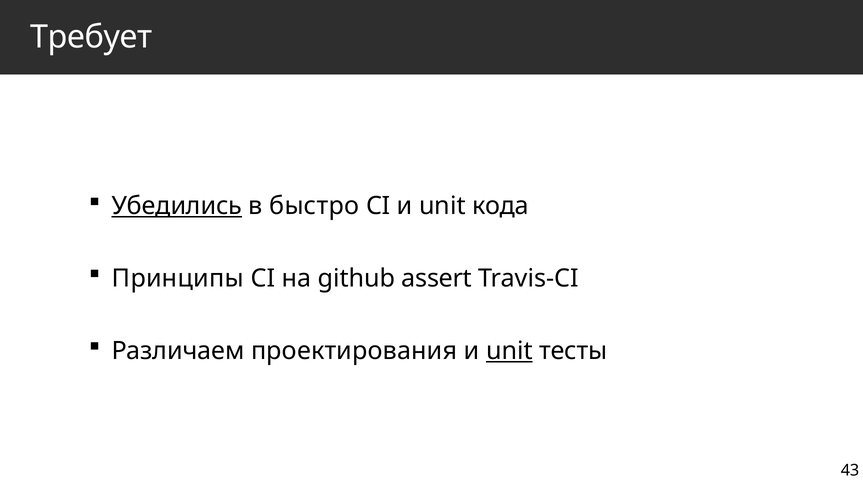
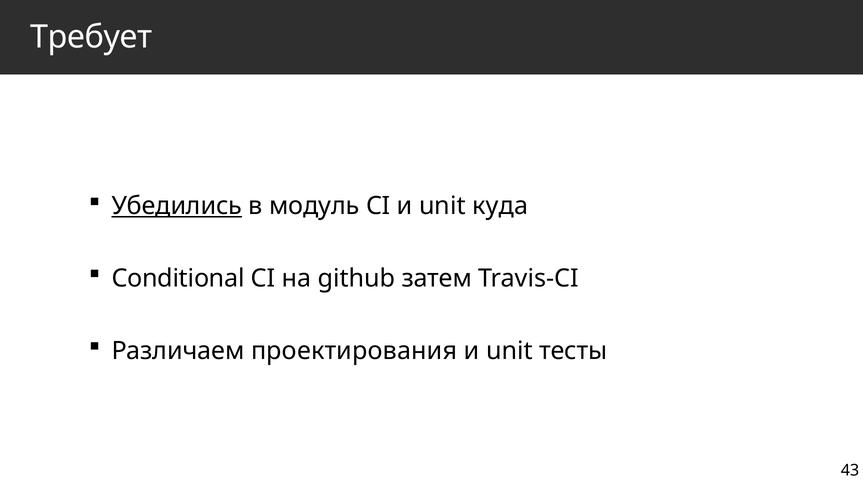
быстро: быстро -> модуль
кода: кода -> куда
Принципы: Принципы -> Conditional
assert: assert -> затем
unit at (509, 350) underline: present -> none
